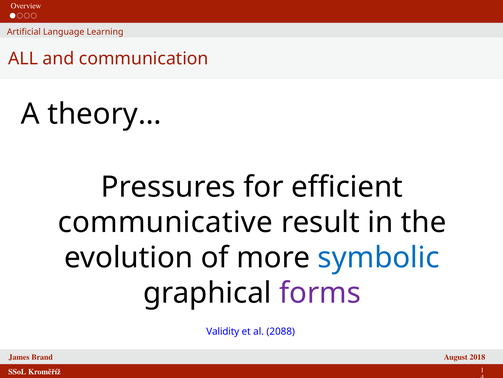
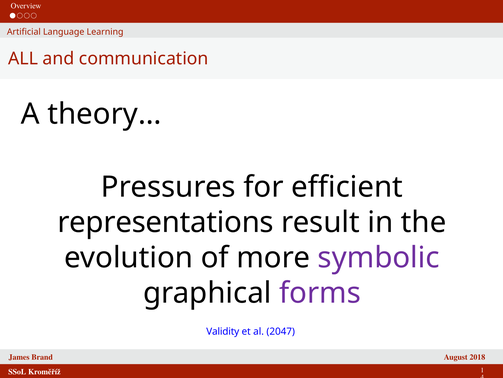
communicative: communicative -> representations
symbolic colour: blue -> purple
2088: 2088 -> 2047
